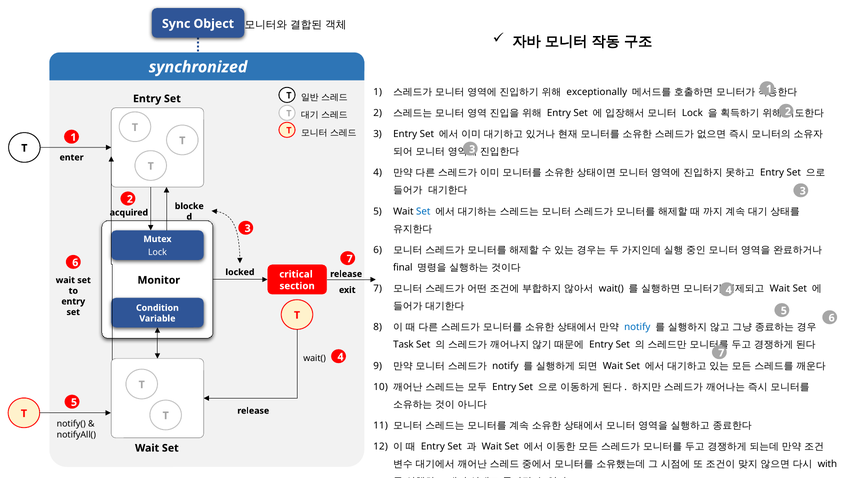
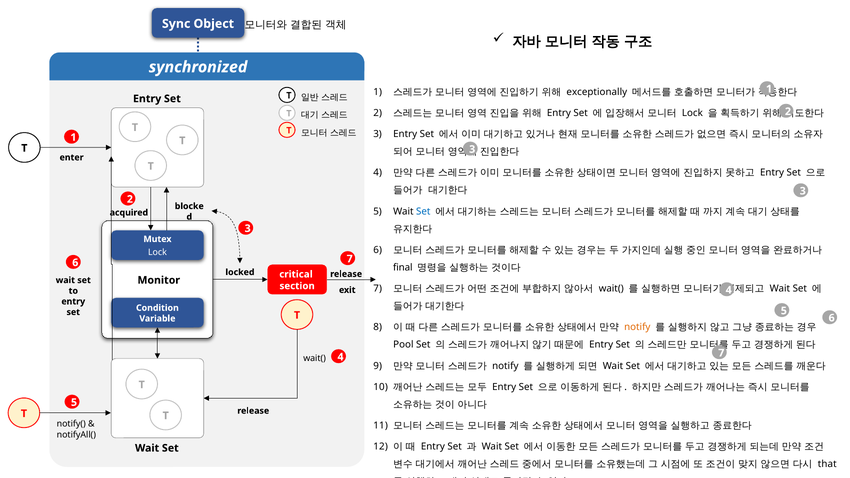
notify at (637, 327) colour: blue -> orange
Task: Task -> Pool
with: with -> that
